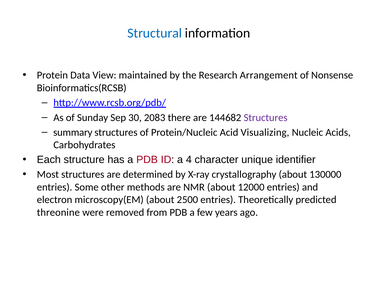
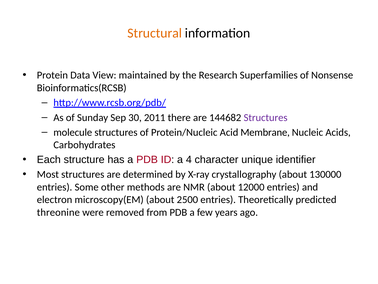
Structural colour: blue -> orange
Arrangement: Arrangement -> Superfamilies
2083: 2083 -> 2011
summary: summary -> molecule
Visualizing: Visualizing -> Membrane
